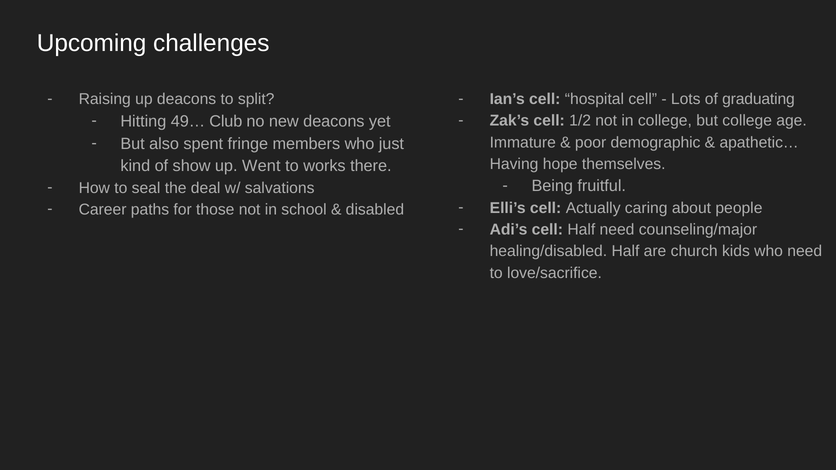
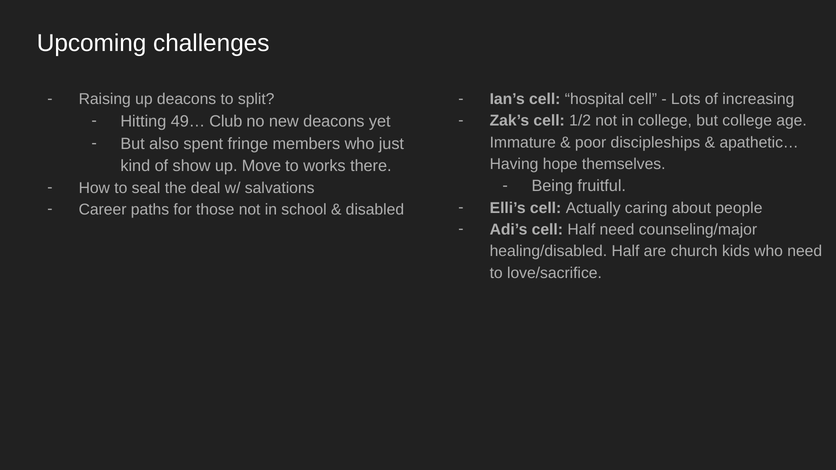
graduating: graduating -> increasing
demographic: demographic -> discipleships
Went: Went -> Move
